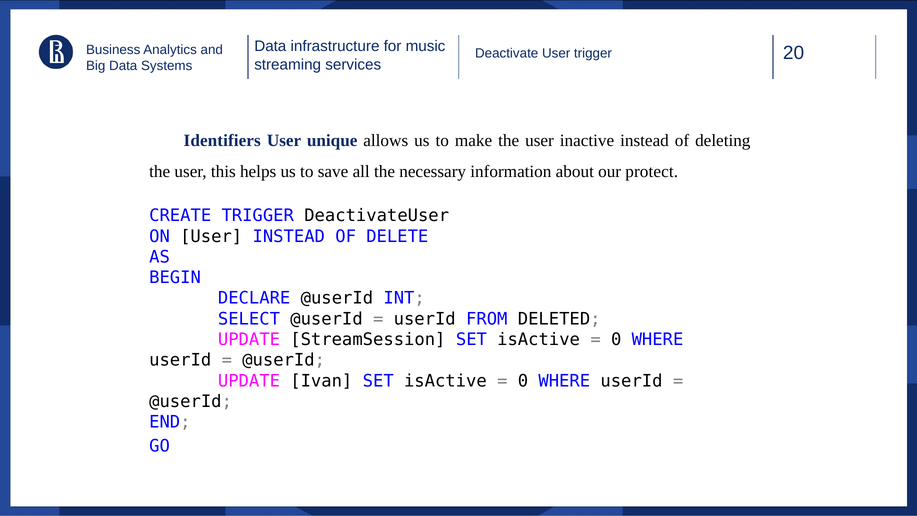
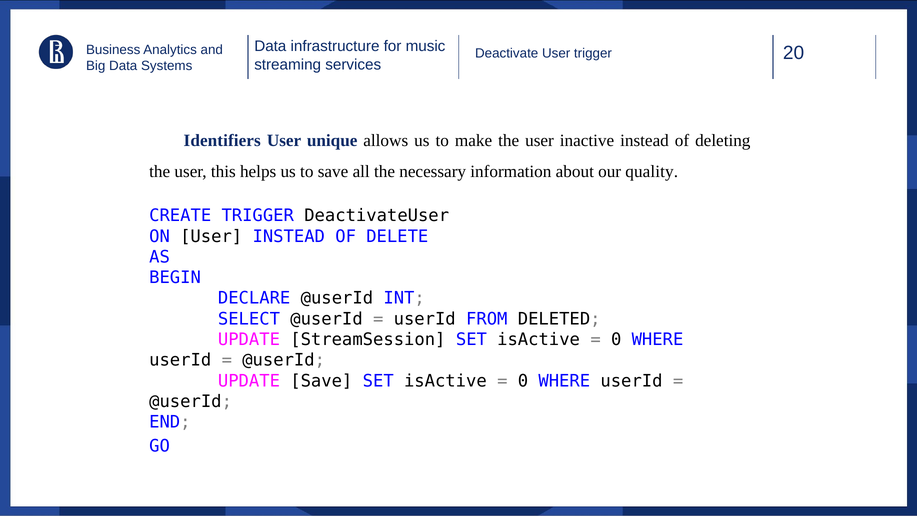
protect: protect -> quality
UPDATE Ivan: Ivan -> Save
